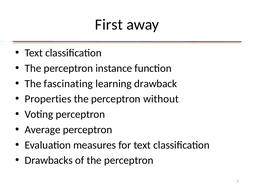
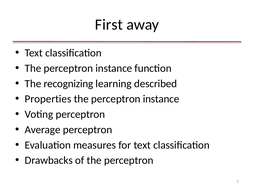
fascinating: fascinating -> recognizing
drawback: drawback -> described
without at (161, 99): without -> instance
